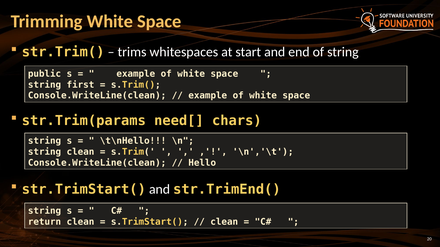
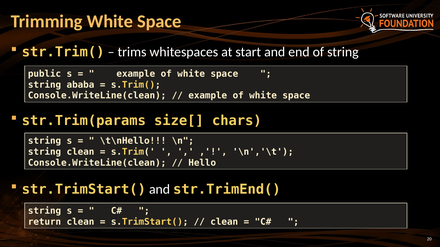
first: first -> ababa
need[: need[ -> size[
